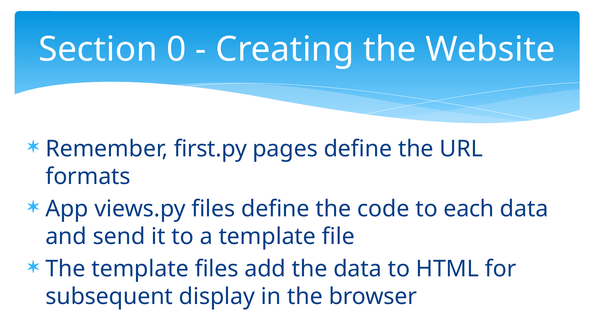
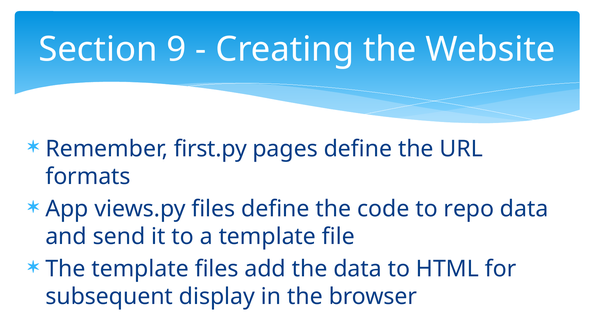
0: 0 -> 9
each: each -> repo
